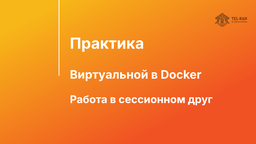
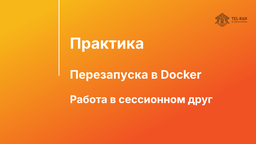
Виртуальной: Виртуальной -> Перезапуска
